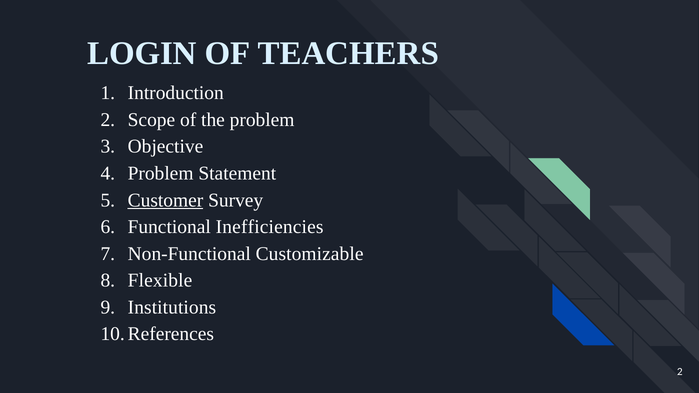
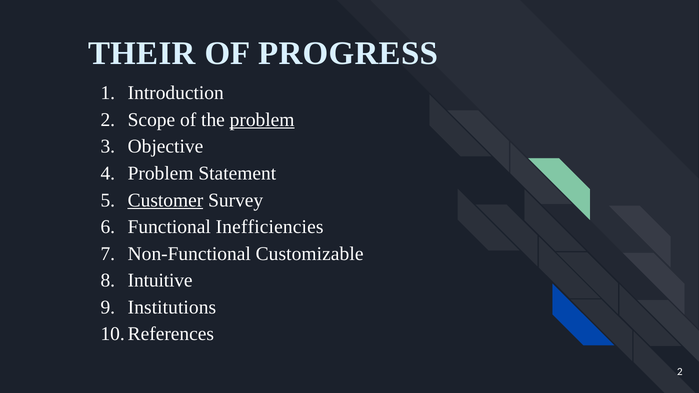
LOGIN: LOGIN -> THEIR
TEACHERS: TEACHERS -> PROGRESS
problem at (262, 120) underline: none -> present
Flexible: Flexible -> Intuitive
